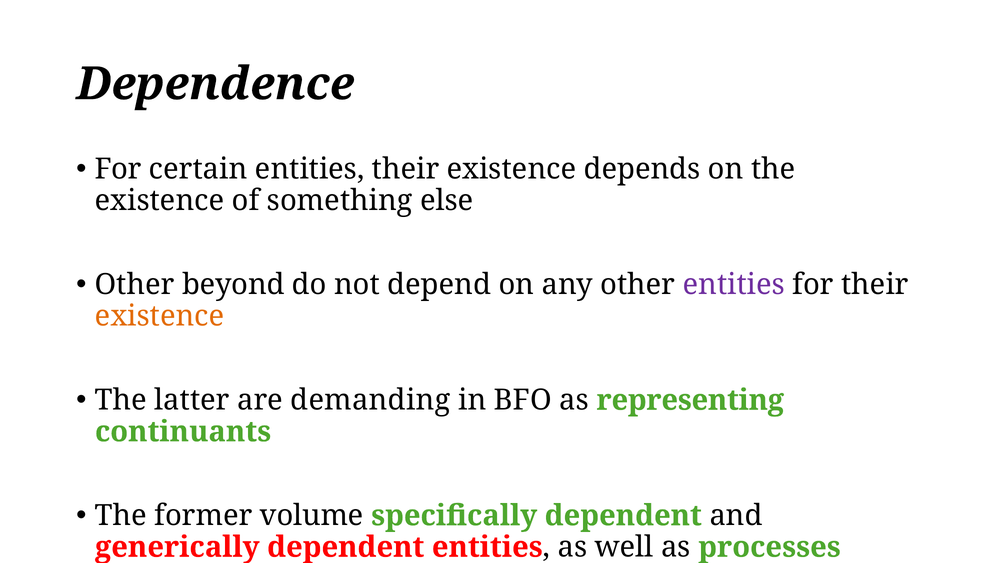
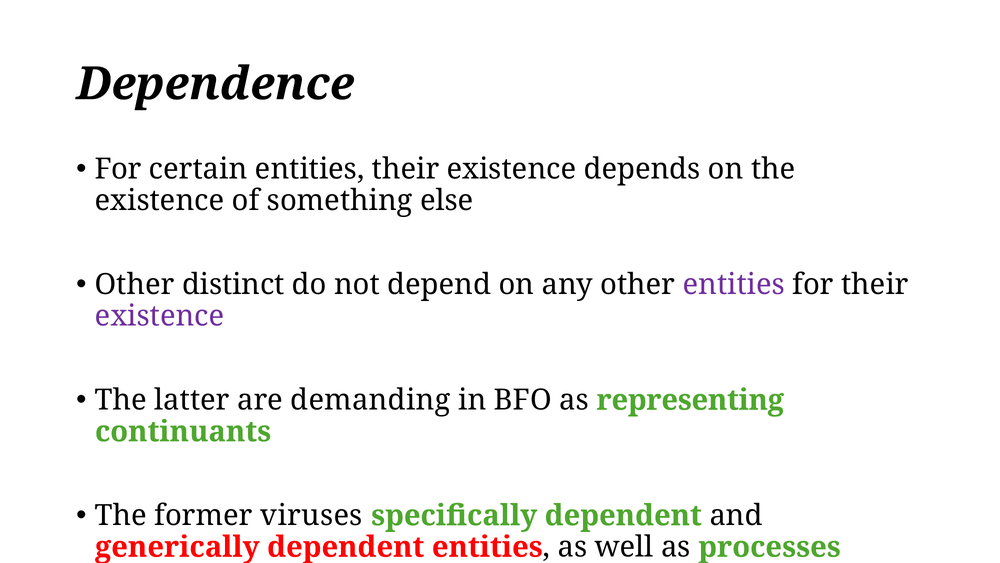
beyond: beyond -> distinct
existence at (160, 316) colour: orange -> purple
volume: volume -> viruses
